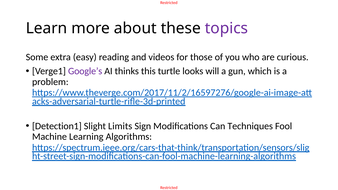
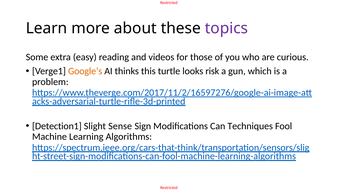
Google’s colour: purple -> orange
will: will -> risk
Limits: Limits -> Sense
